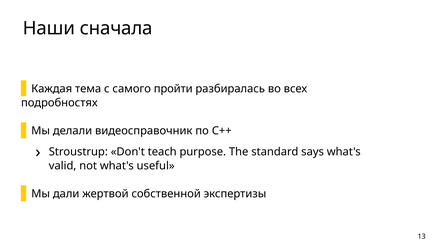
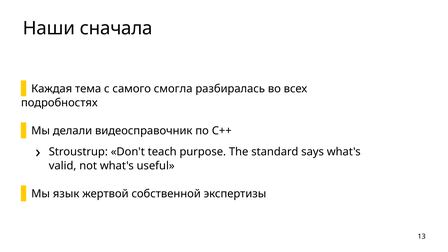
пройти: пройти -> смогла
дали: дали -> язык
